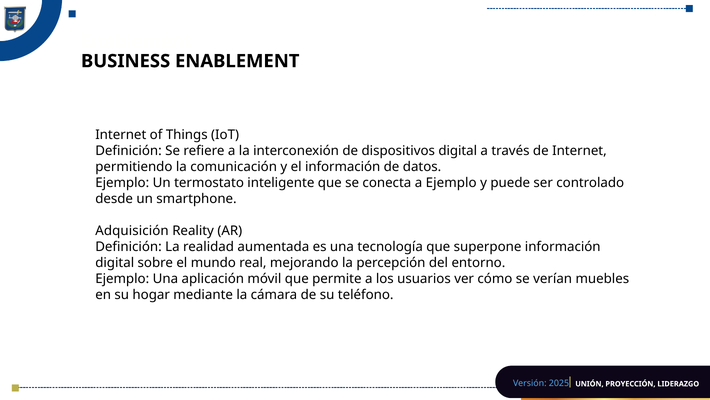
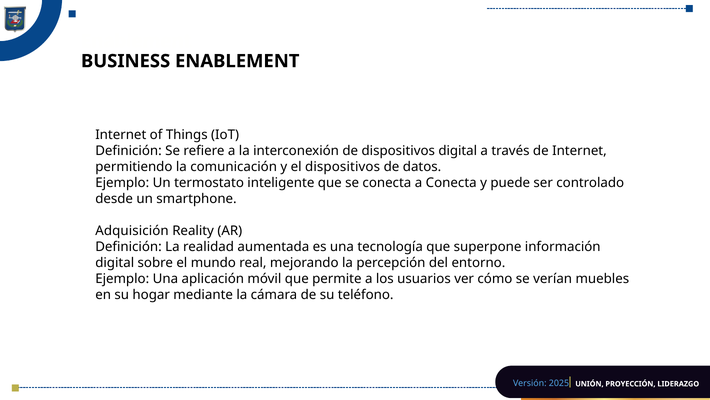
el información: información -> dispositivos
a Ejemplo: Ejemplo -> Conecta
